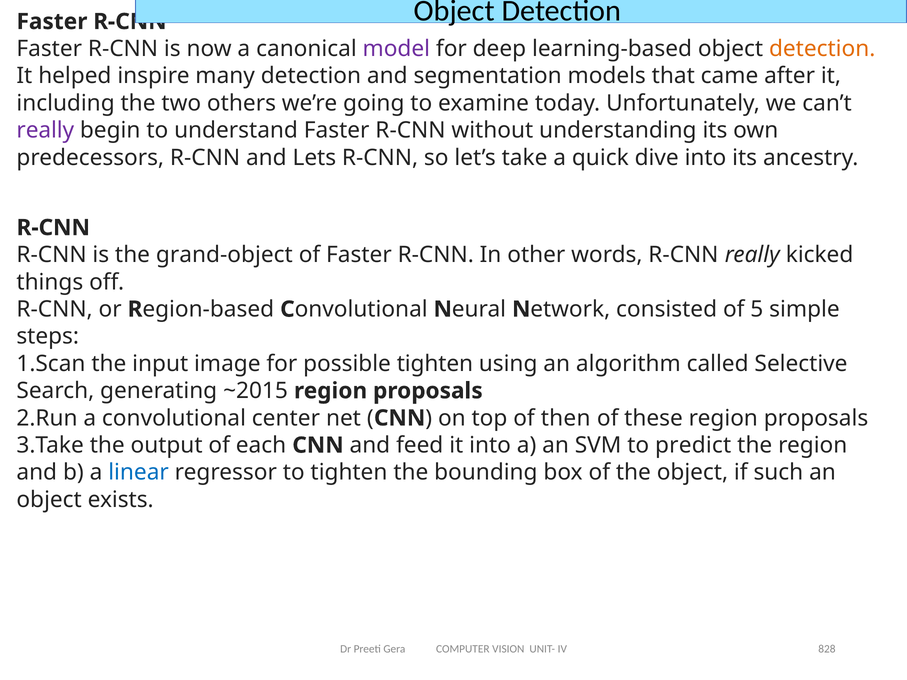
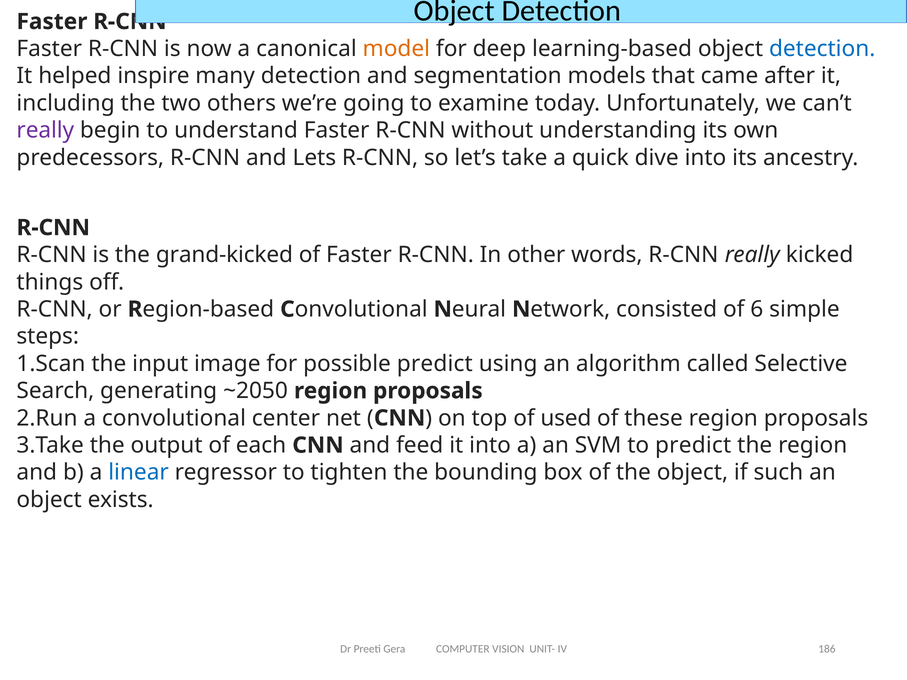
model colour: purple -> orange
detection at (822, 49) colour: orange -> blue
grand-object: grand-object -> grand-kicked
5: 5 -> 6
possible tighten: tighten -> predict
~2015: ~2015 -> ~2050
then: then -> used
828: 828 -> 186
